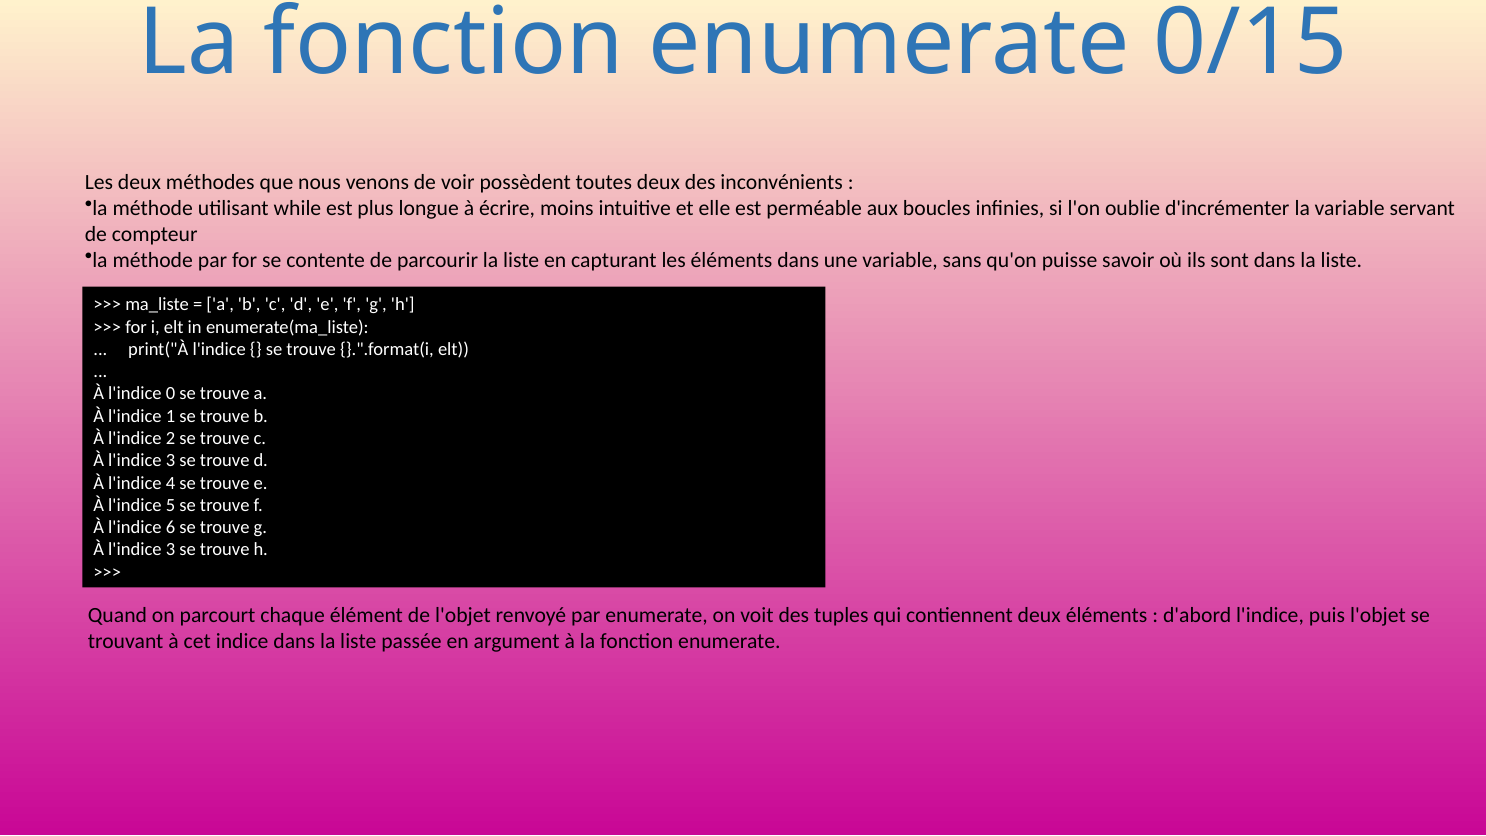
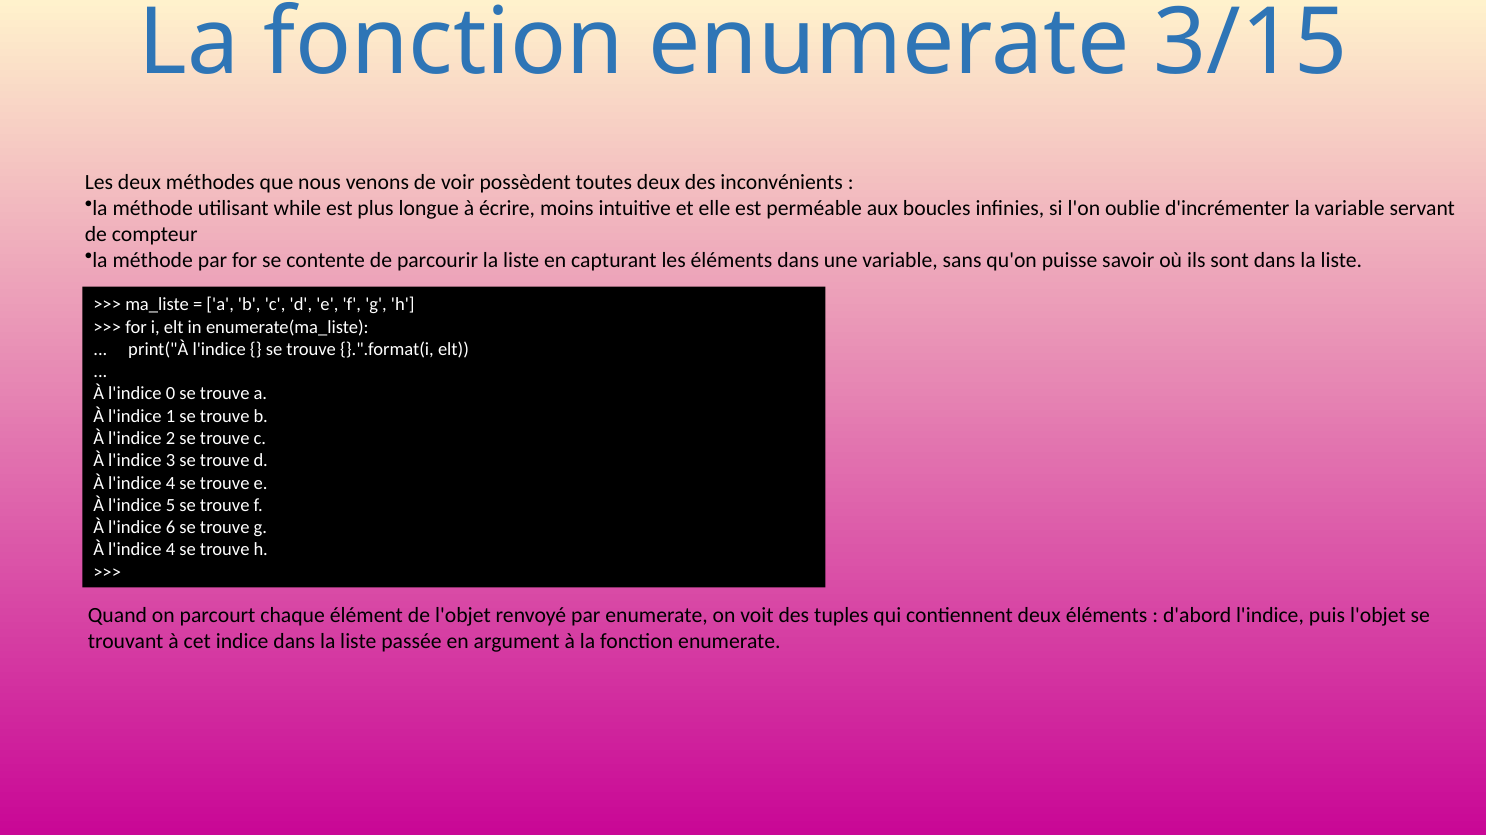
0/15: 0/15 -> 3/15
3 at (171, 550): 3 -> 4
